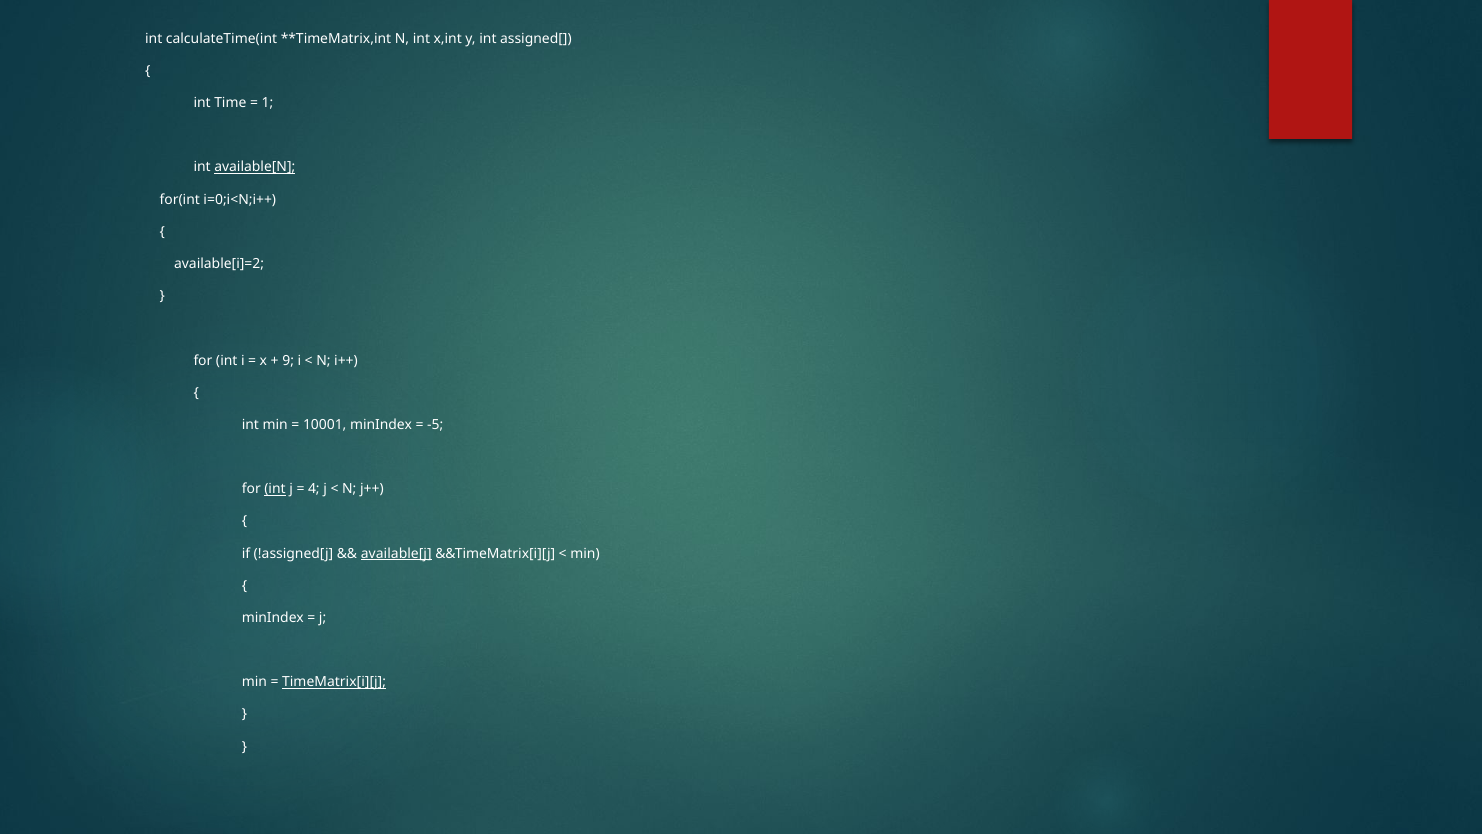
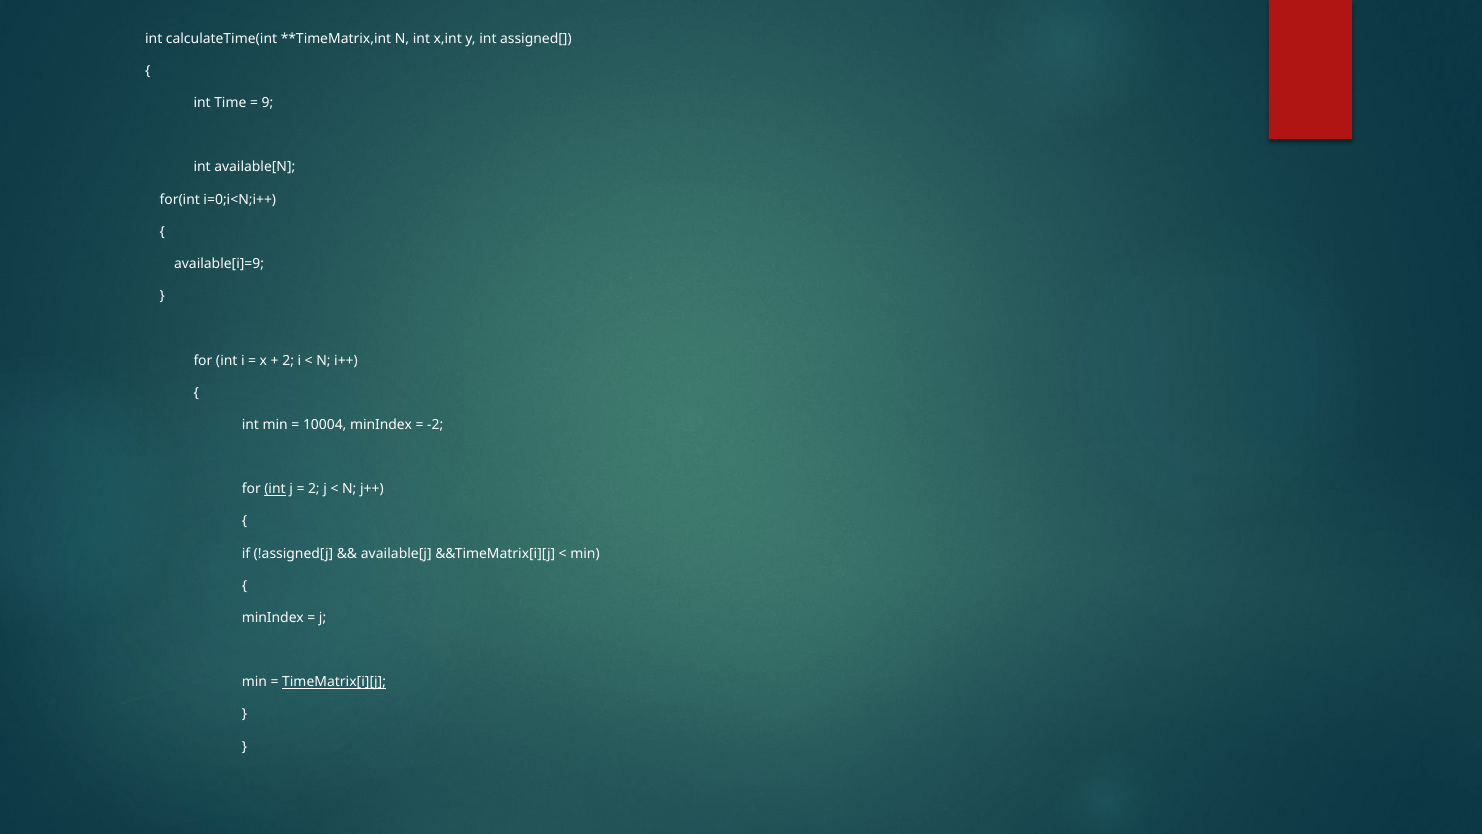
1: 1 -> 9
available[N underline: present -> none
available[i]=2: available[i]=2 -> available[i]=9
9 at (288, 360): 9 -> 2
10001: 10001 -> 10004
-5: -5 -> -2
4 at (314, 489): 4 -> 2
available[j underline: present -> none
